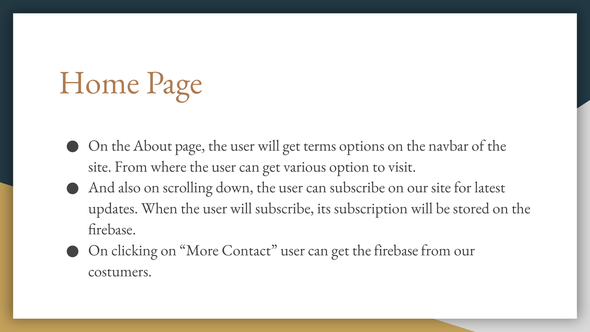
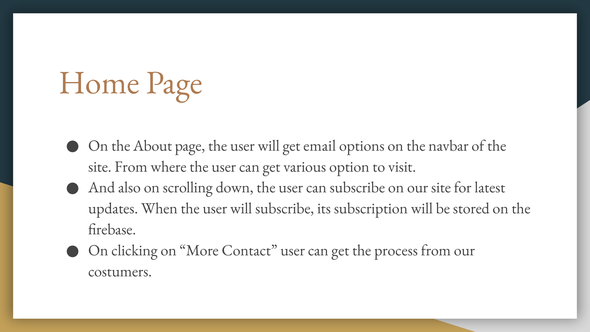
terms: terms -> email
get the firebase: firebase -> process
